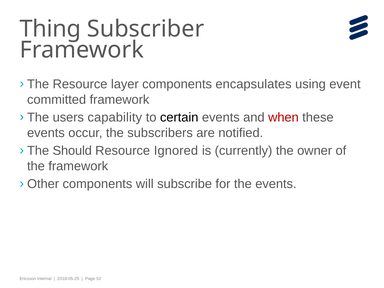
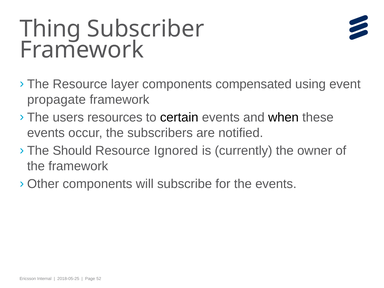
encapsulates: encapsulates -> compensated
committed: committed -> propagate
capability: capability -> resources
when colour: red -> black
